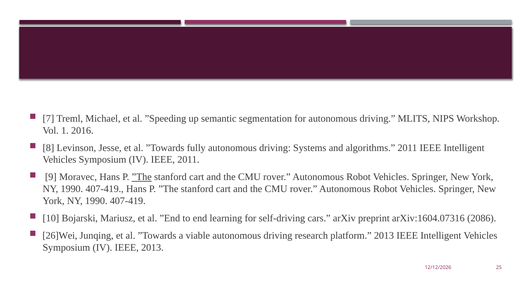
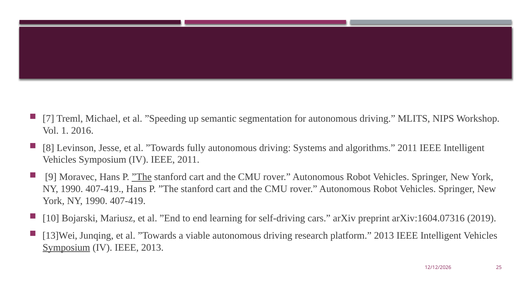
2086: 2086 -> 2019
26]Wei: 26]Wei -> 13]Wei
Symposium at (66, 247) underline: none -> present
